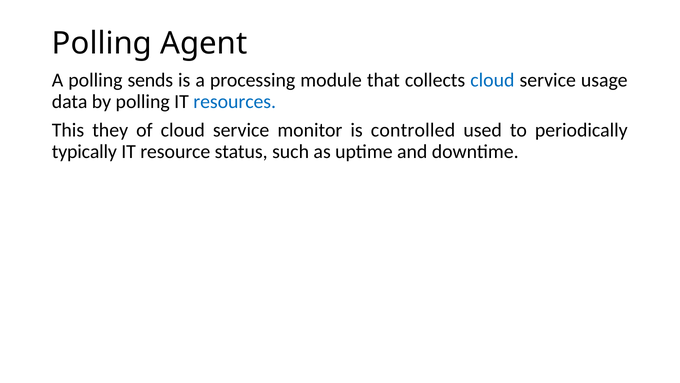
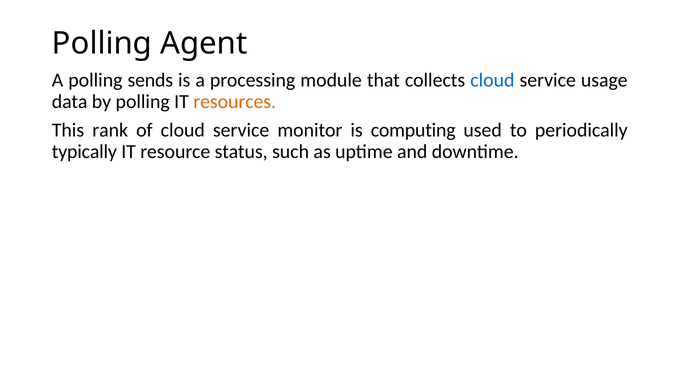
resources colour: blue -> orange
they: they -> rank
controlled: controlled -> computing
